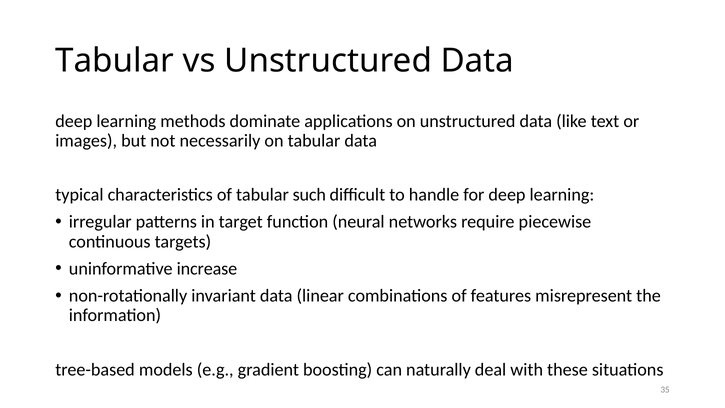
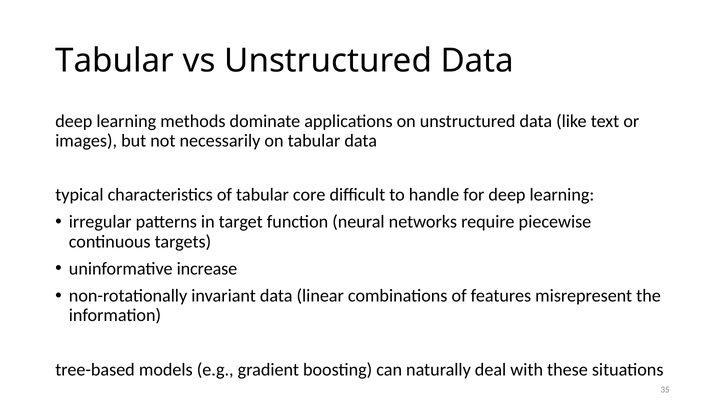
such: such -> core
